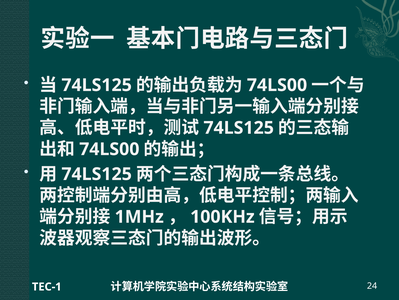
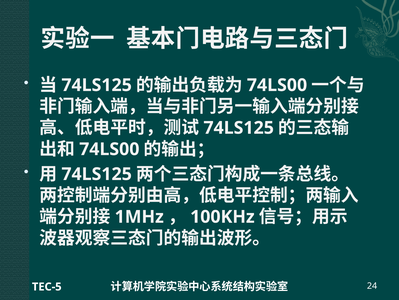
TEC-1: TEC-1 -> TEC-5
